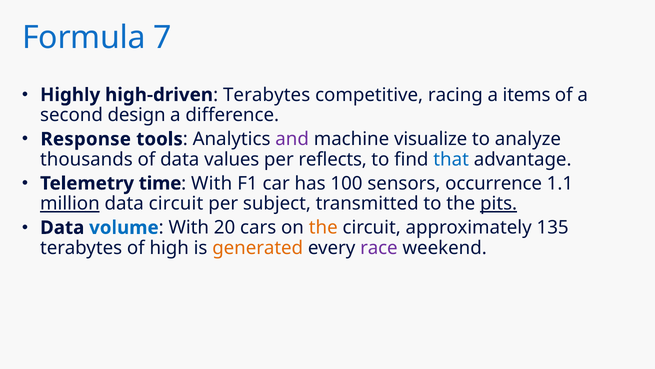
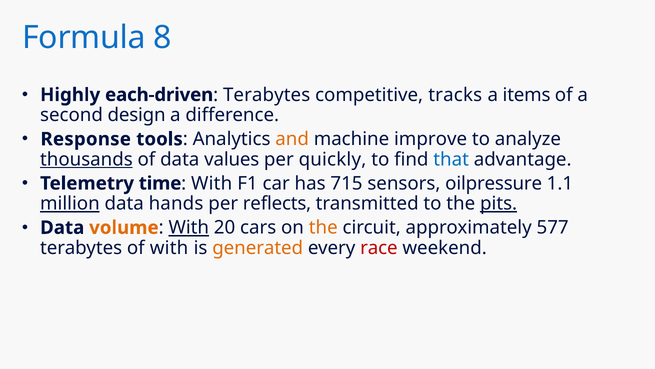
7: 7 -> 8
high-driven: high-driven -> each-driven
racing: racing -> tracks
and colour: purple -> orange
visualize: visualize -> improve
thousands underline: none -> present
reflects: reflects -> quickly
100: 100 -> 715
occurrence: occurrence -> oilpressure
data circuit: circuit -> hands
subject: subject -> reflects
volume colour: blue -> orange
With at (189, 227) underline: none -> present
135: 135 -> 577
of high: high -> with
race colour: purple -> red
